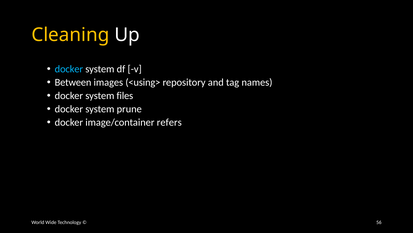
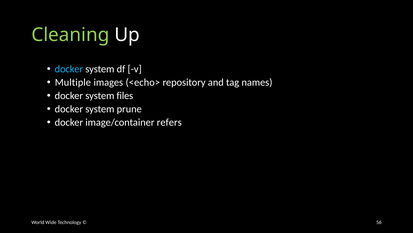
Cleaning colour: yellow -> light green
Between: Between -> Multiple
<using>: <using> -> <echo>
